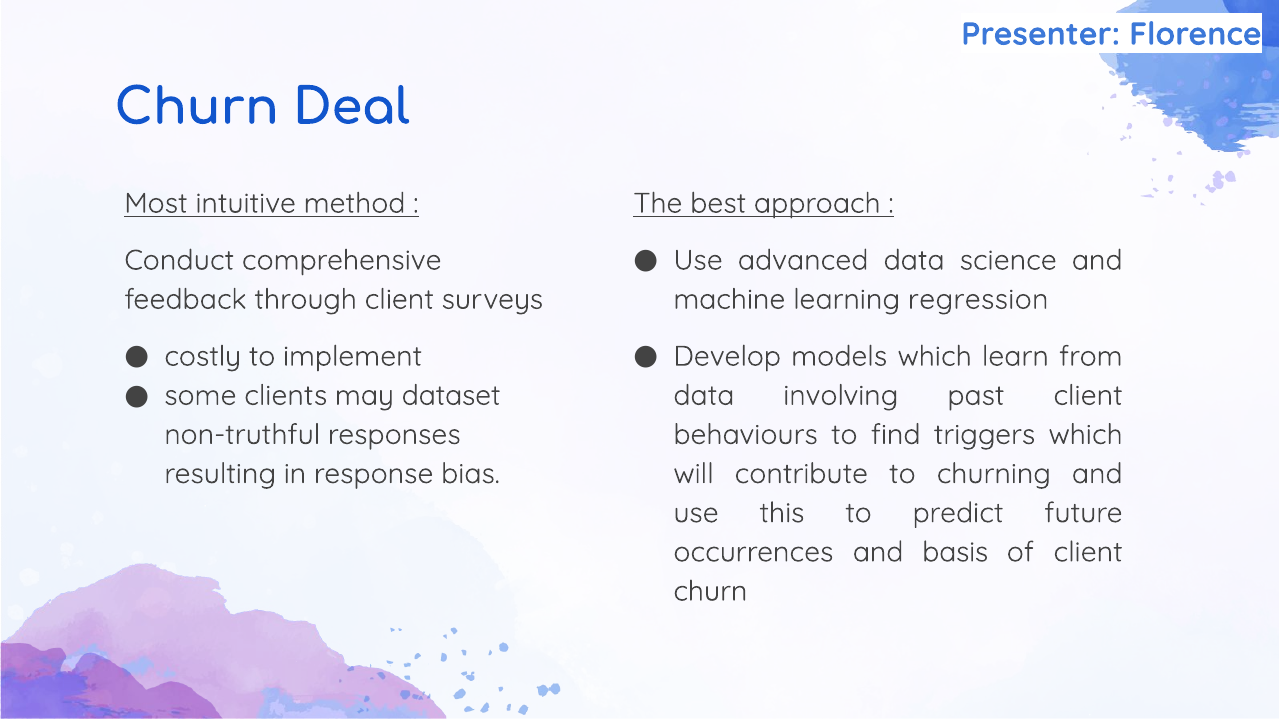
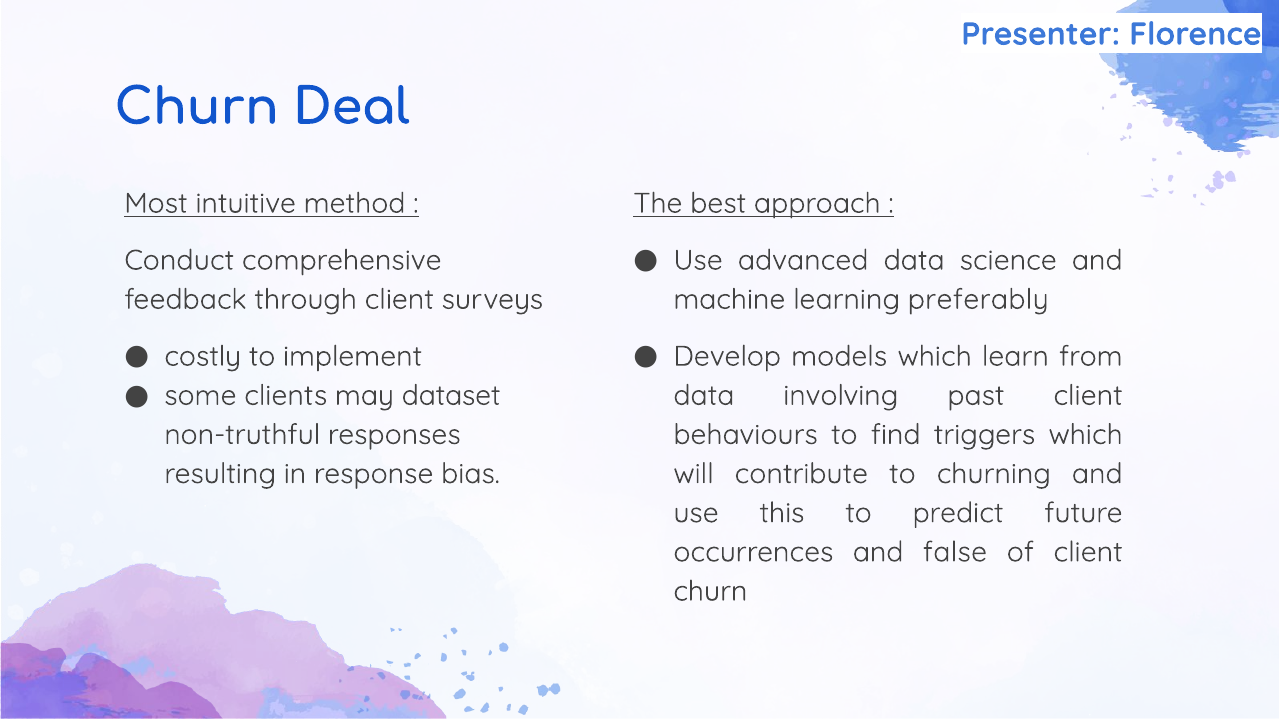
regression: regression -> preferably
basis: basis -> false
